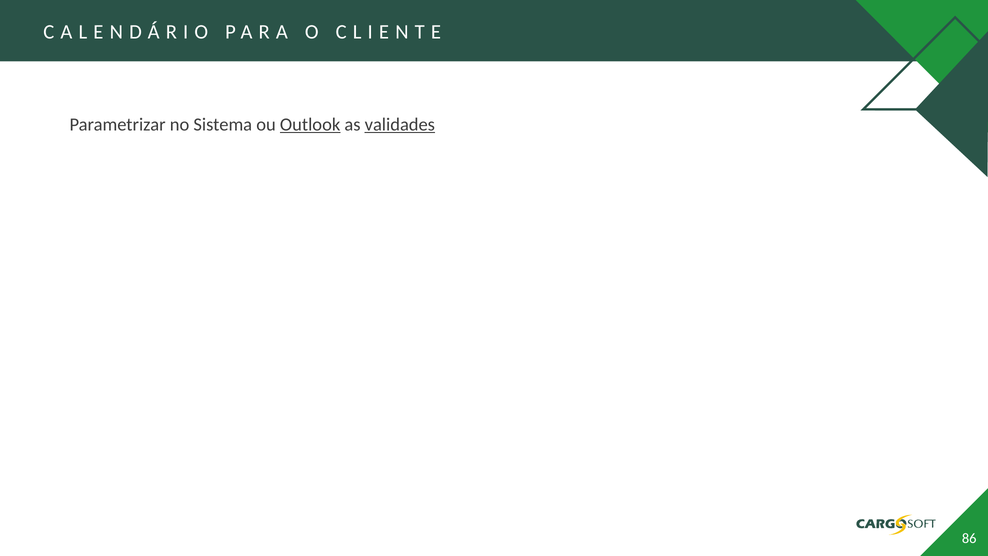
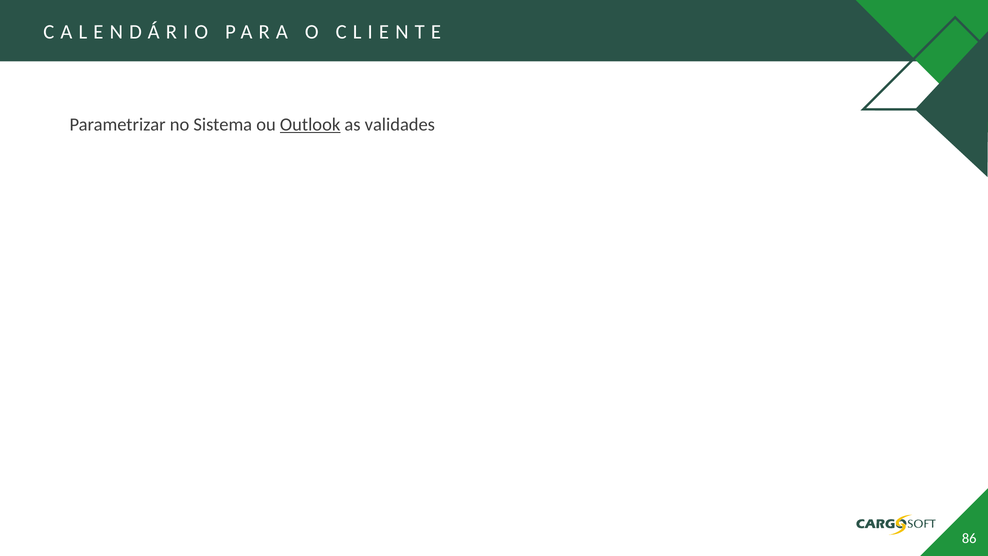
validades underline: present -> none
